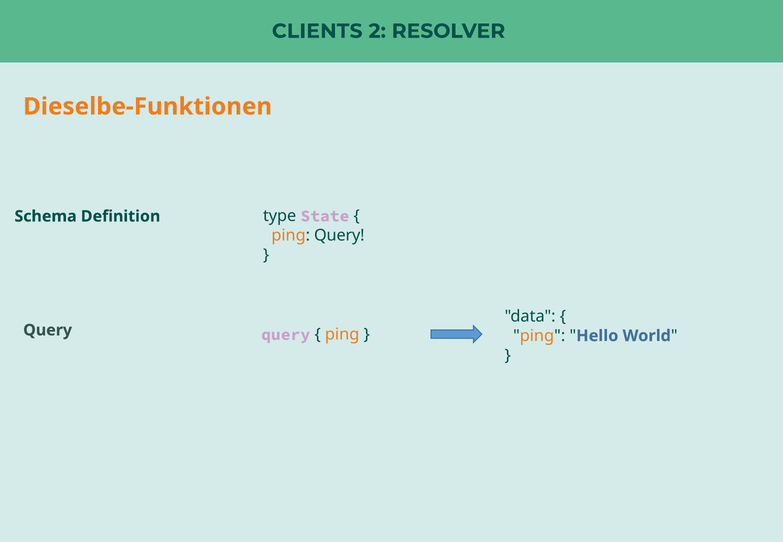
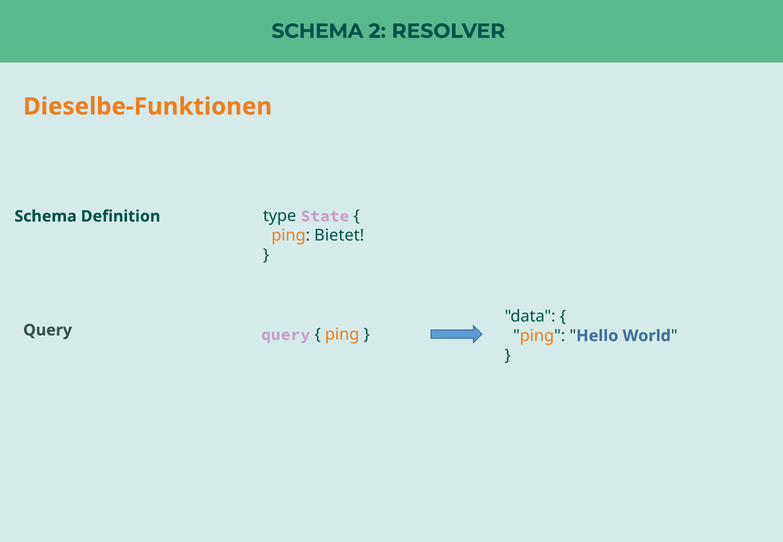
CLIENTS at (317, 31): CLIENTS -> SCHEMA
ping Query: Query -> Bietet
